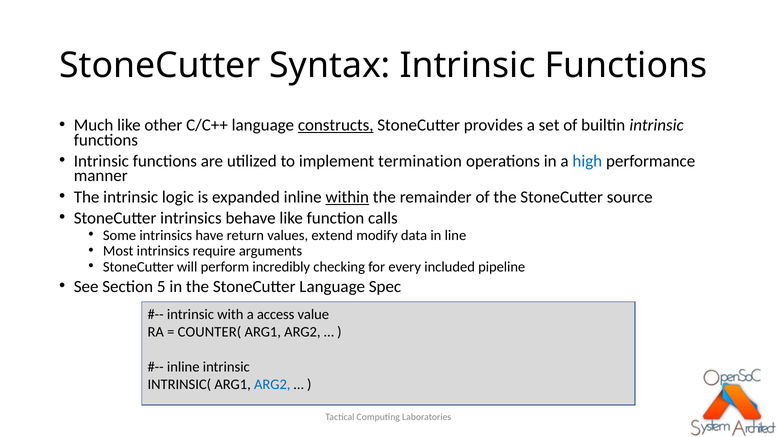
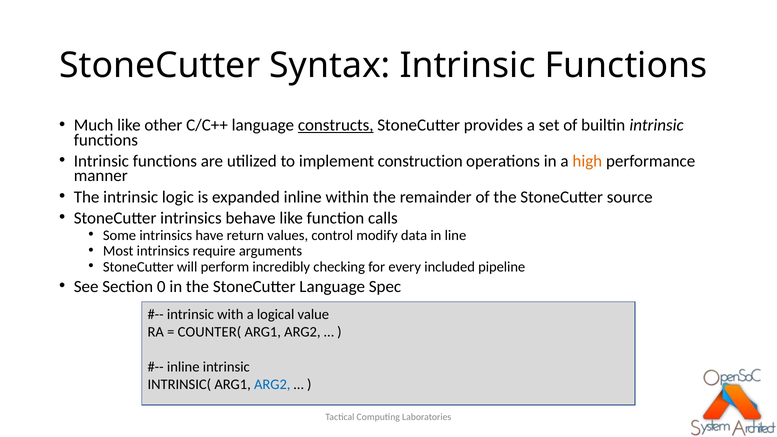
termination: termination -> construction
high colour: blue -> orange
within underline: present -> none
extend: extend -> control
5: 5 -> 0
access: access -> logical
